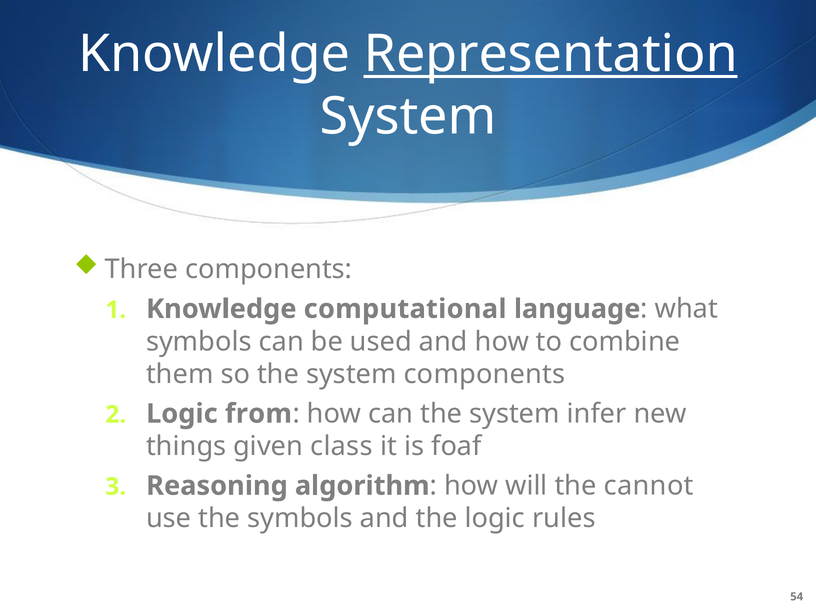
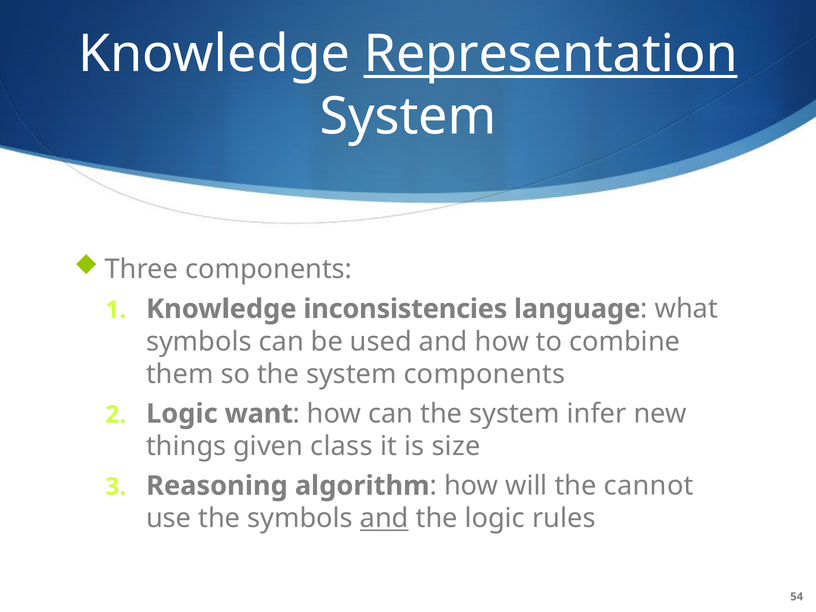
computational: computational -> inconsistencies
from: from -> want
foaf: foaf -> size
and at (384, 518) underline: none -> present
